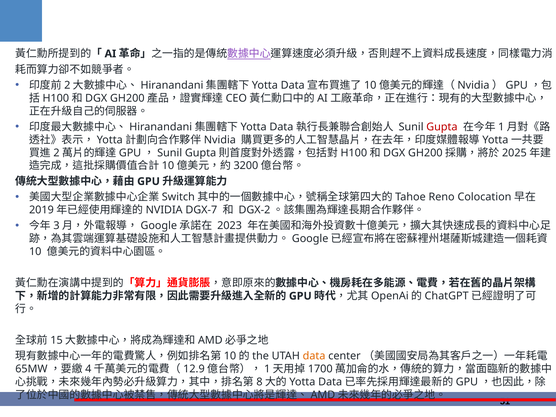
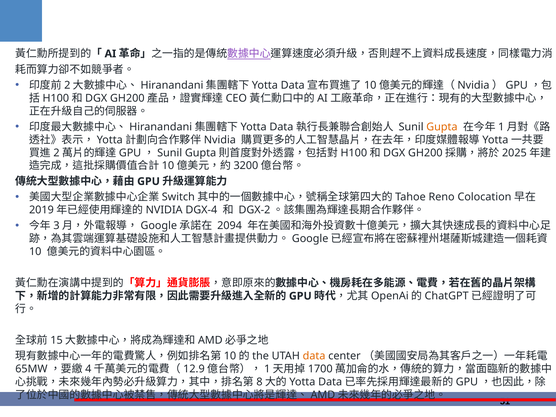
Gupta colour: red -> orange
DGX-7: DGX-7 -> DGX-4
2023: 2023 -> 2094
